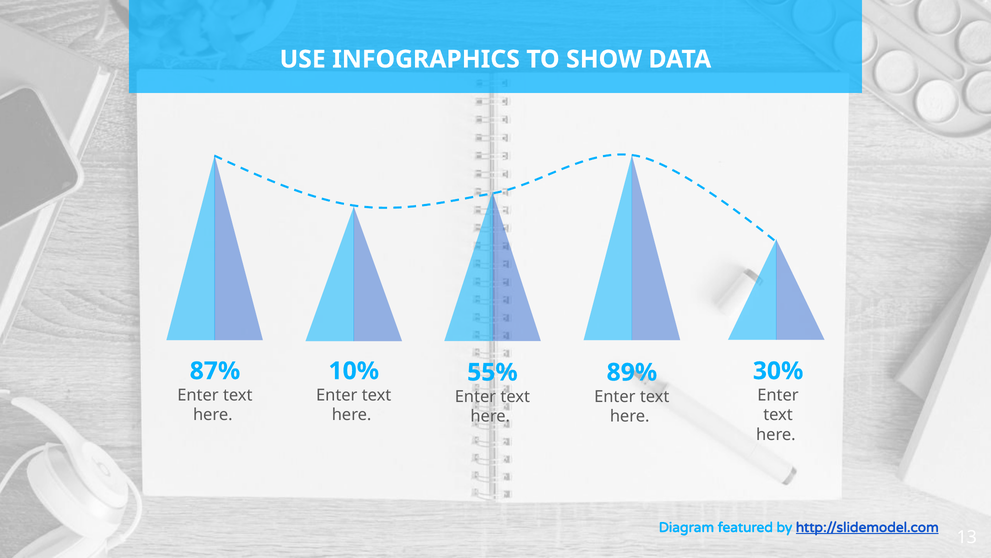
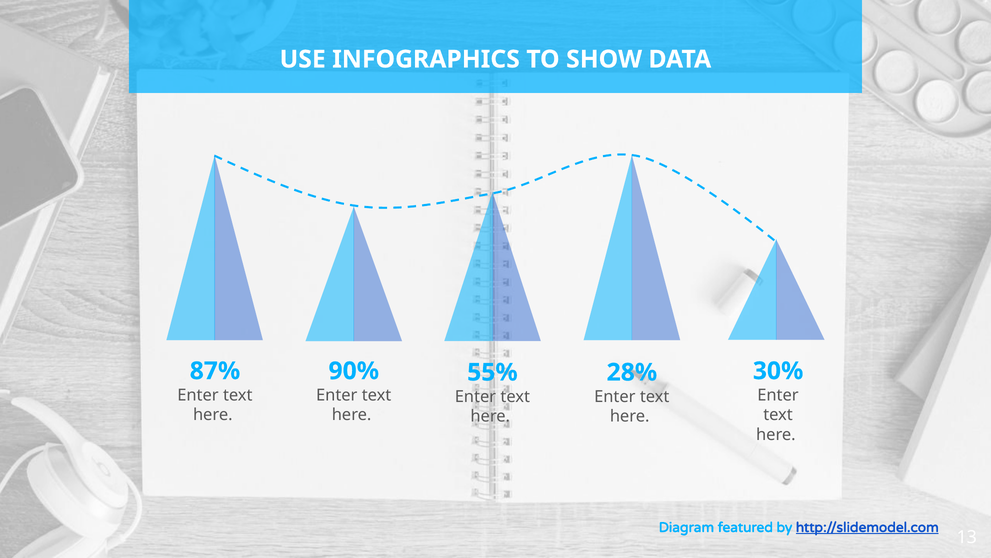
10%: 10% -> 90%
89%: 89% -> 28%
